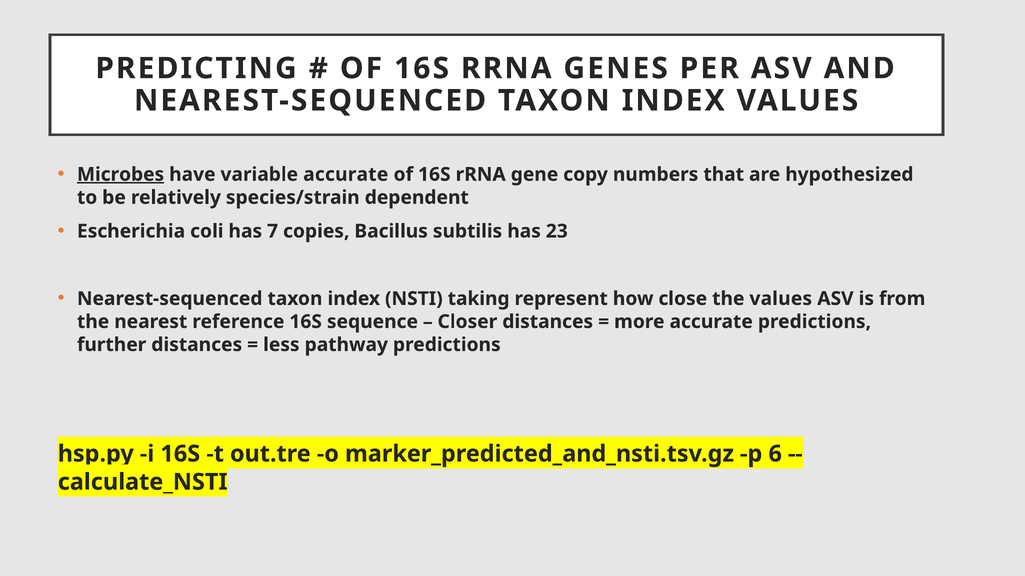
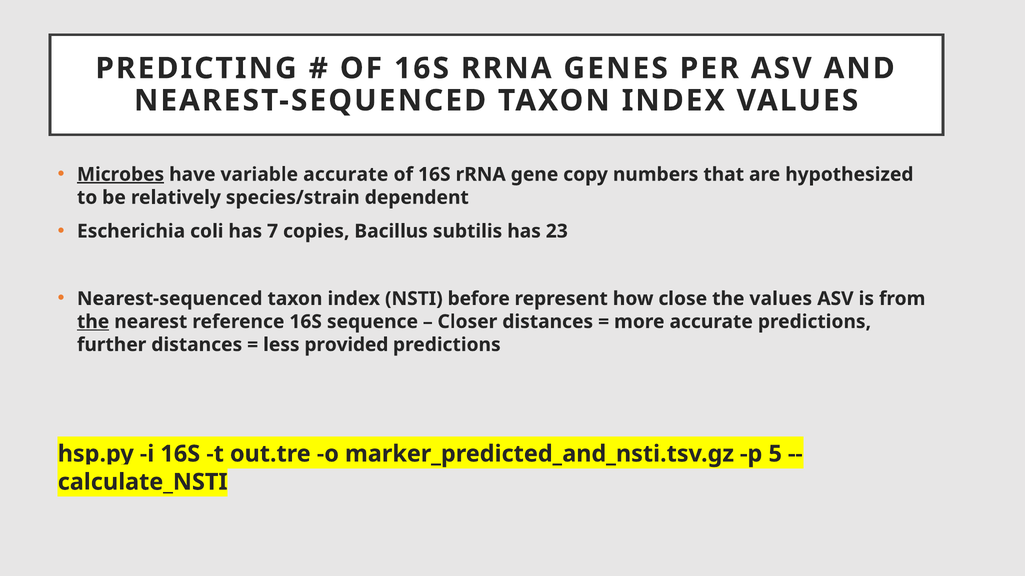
taking: taking -> before
the at (93, 322) underline: none -> present
pathway: pathway -> provided
6: 6 -> 5
